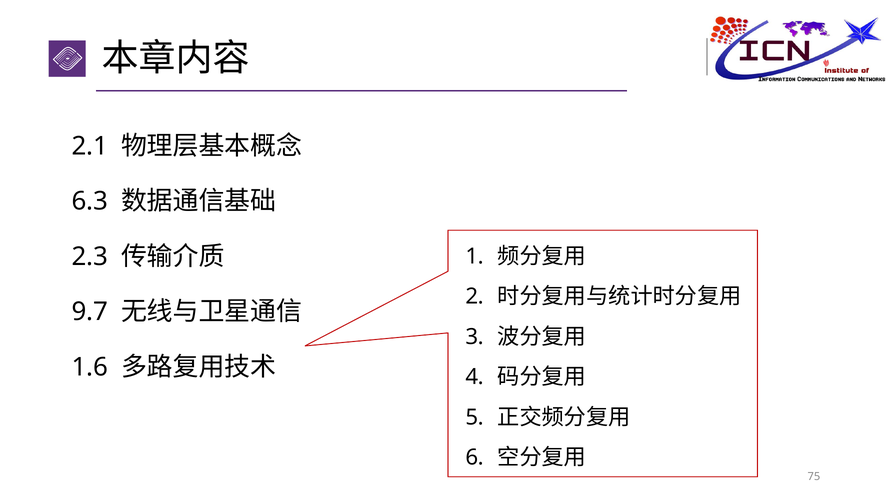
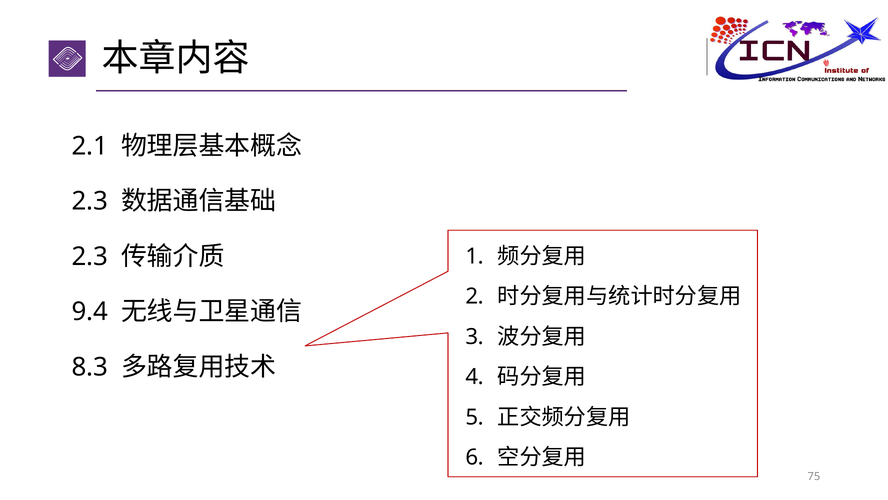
6.3 at (90, 201): 6.3 -> 2.3
9.7: 9.7 -> 9.4
1.6: 1.6 -> 8.3
